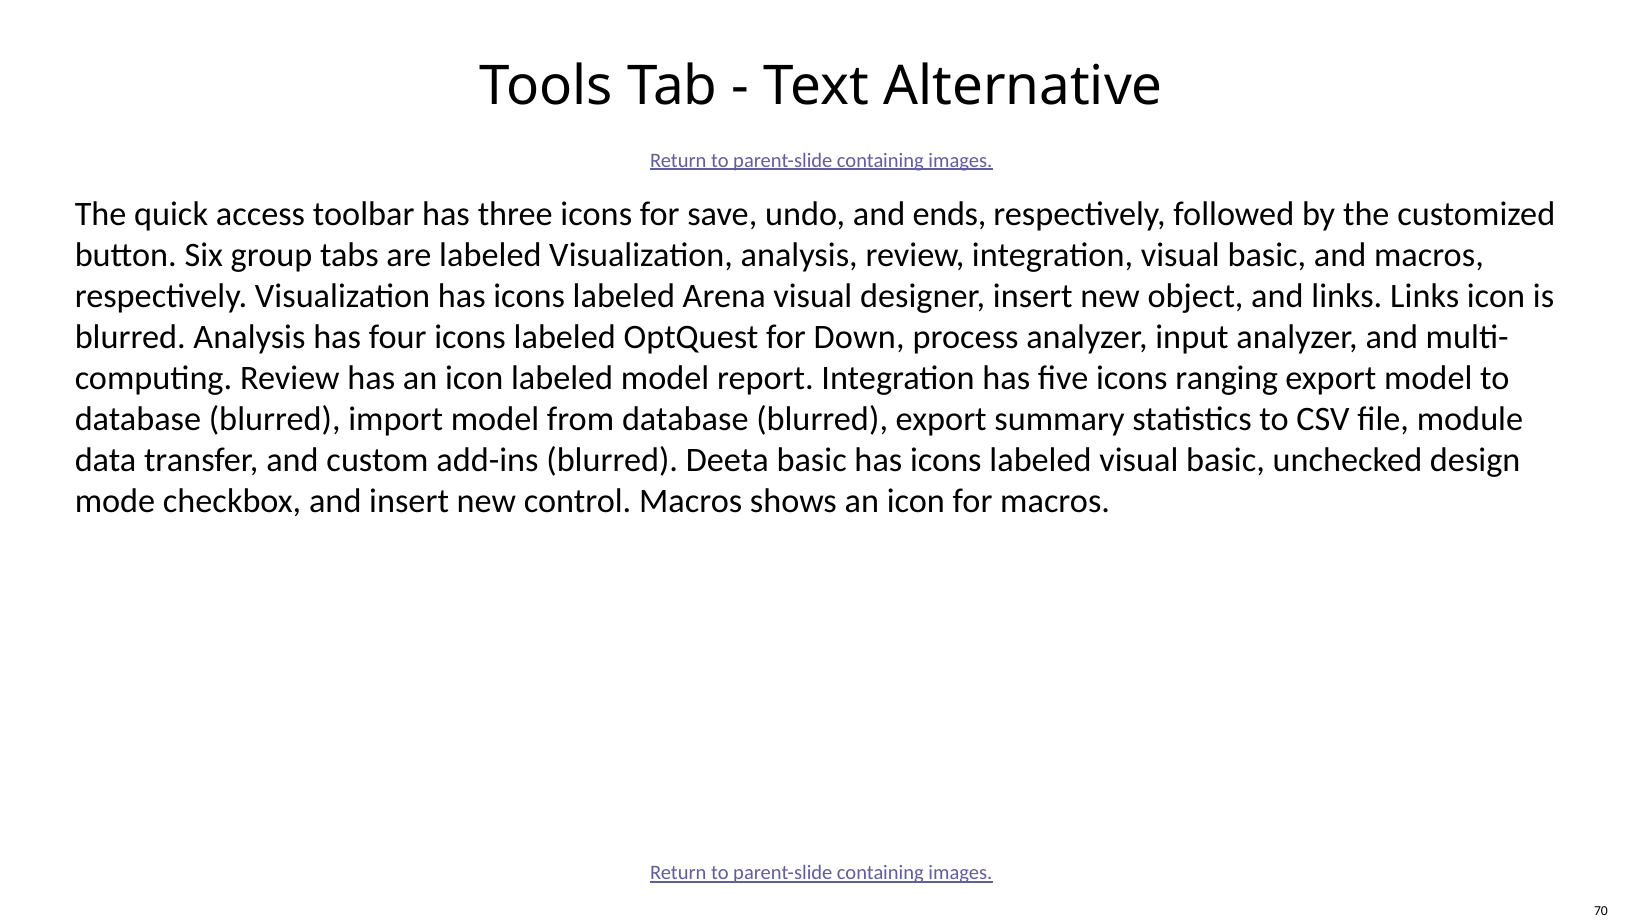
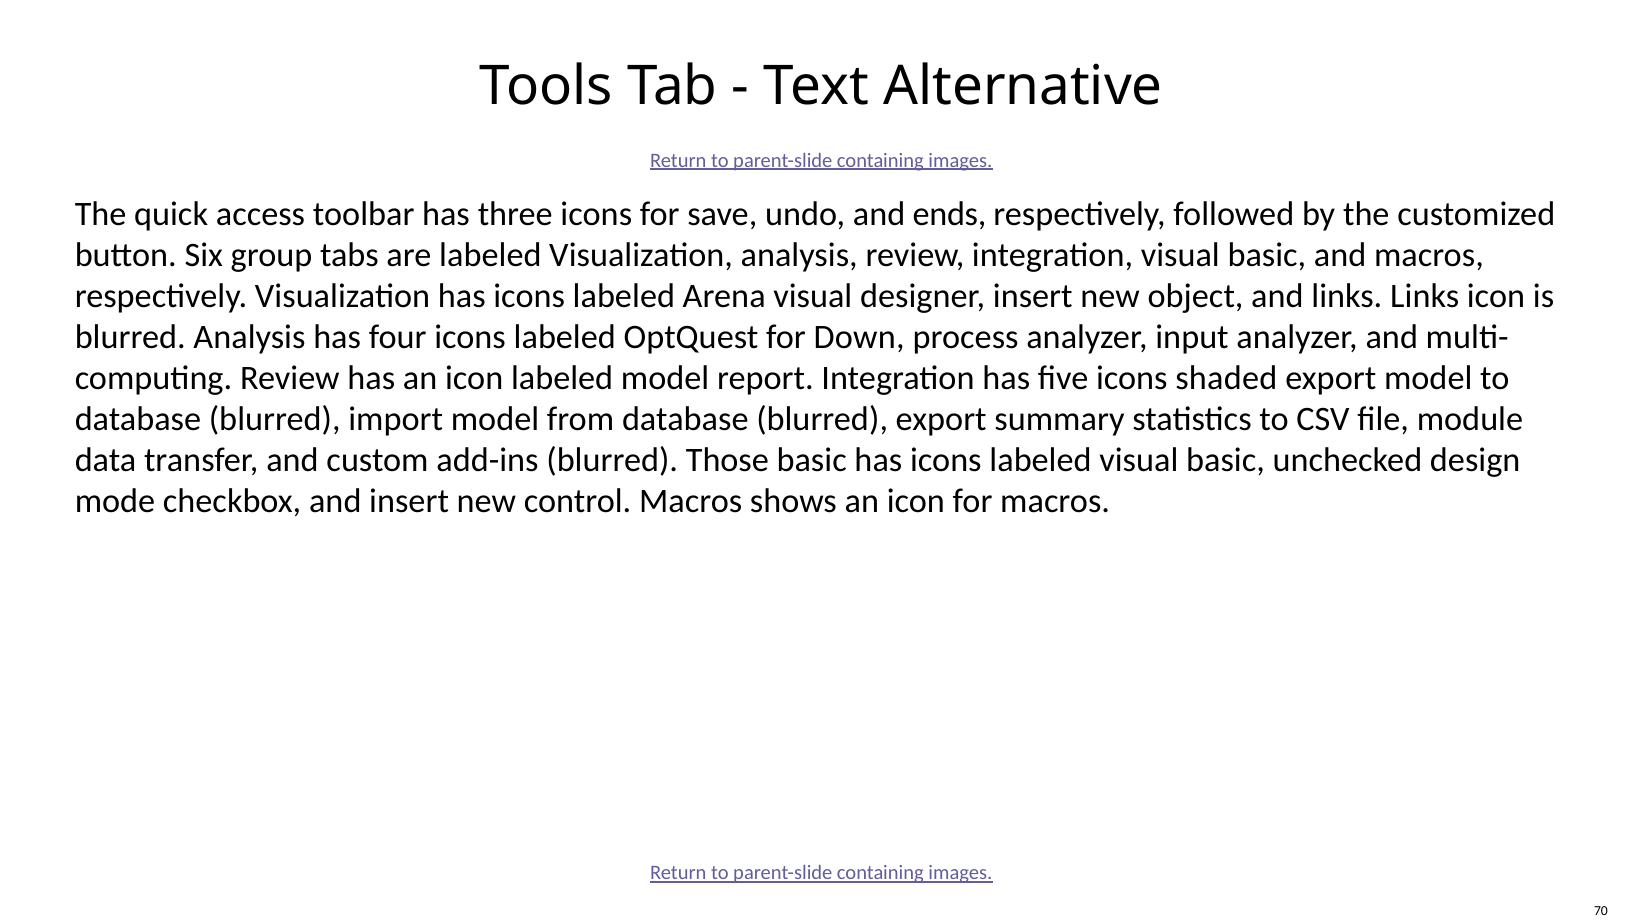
ranging: ranging -> shaded
Deeta: Deeta -> Those
